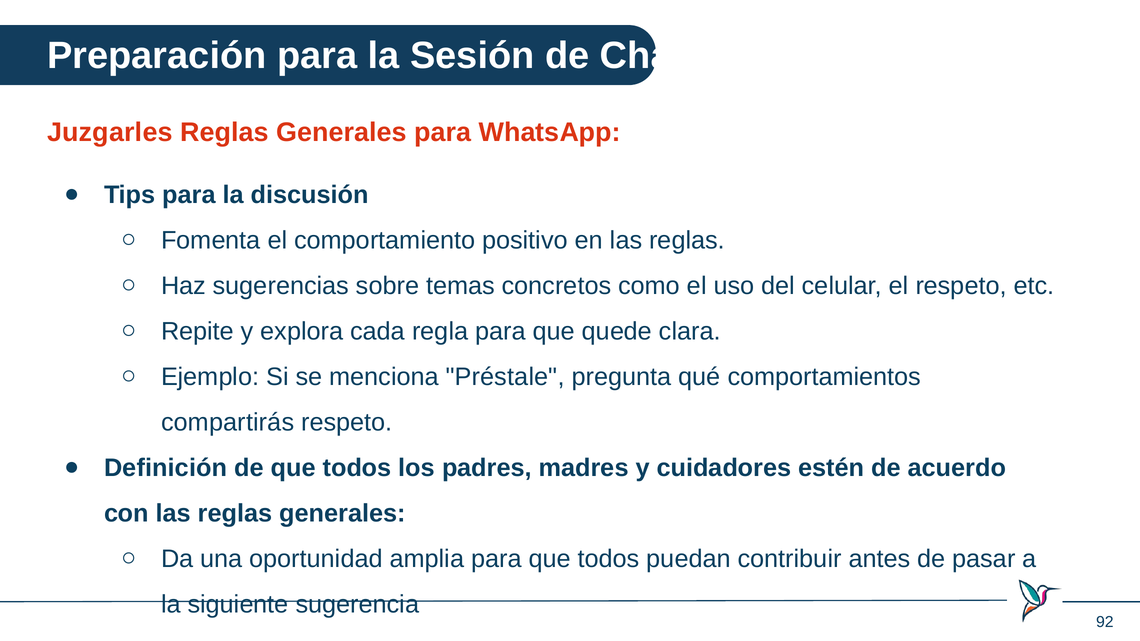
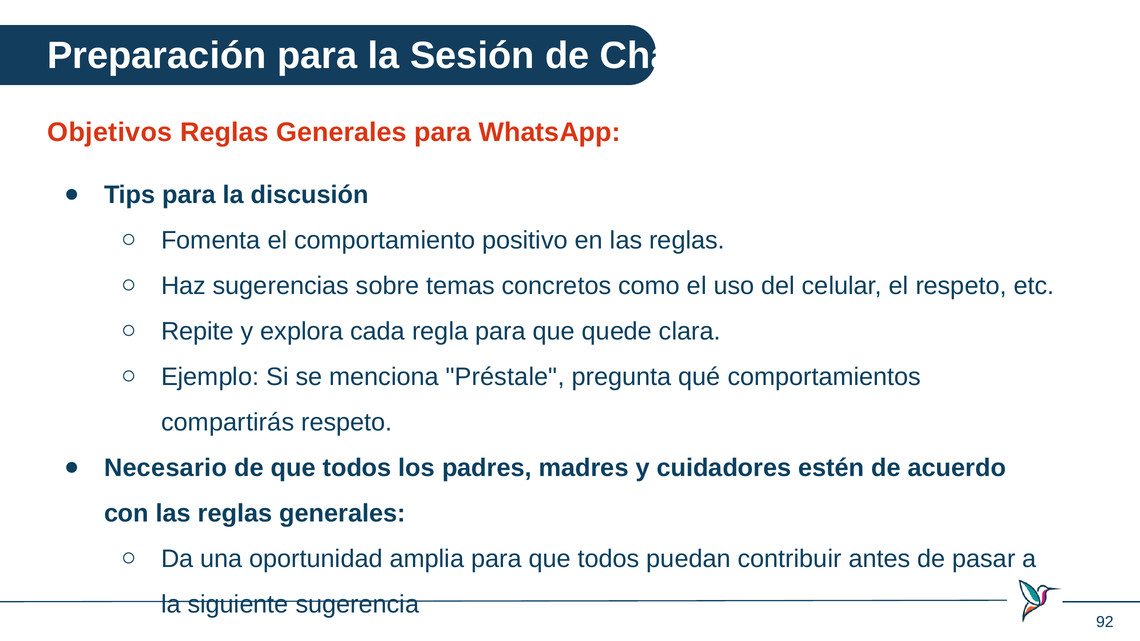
Juzgarles: Juzgarles -> Objetivos
Definición: Definición -> Necesario
